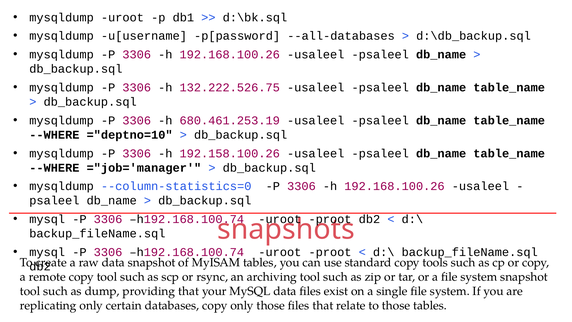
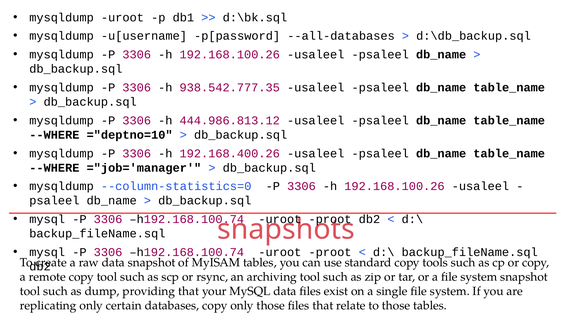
132.222.526.75: 132.222.526.75 -> 938.542.777.35
680.461.253.19: 680.461.253.19 -> 444.986.813.12
192.158.100.26: 192.158.100.26 -> 192.168.400.26
